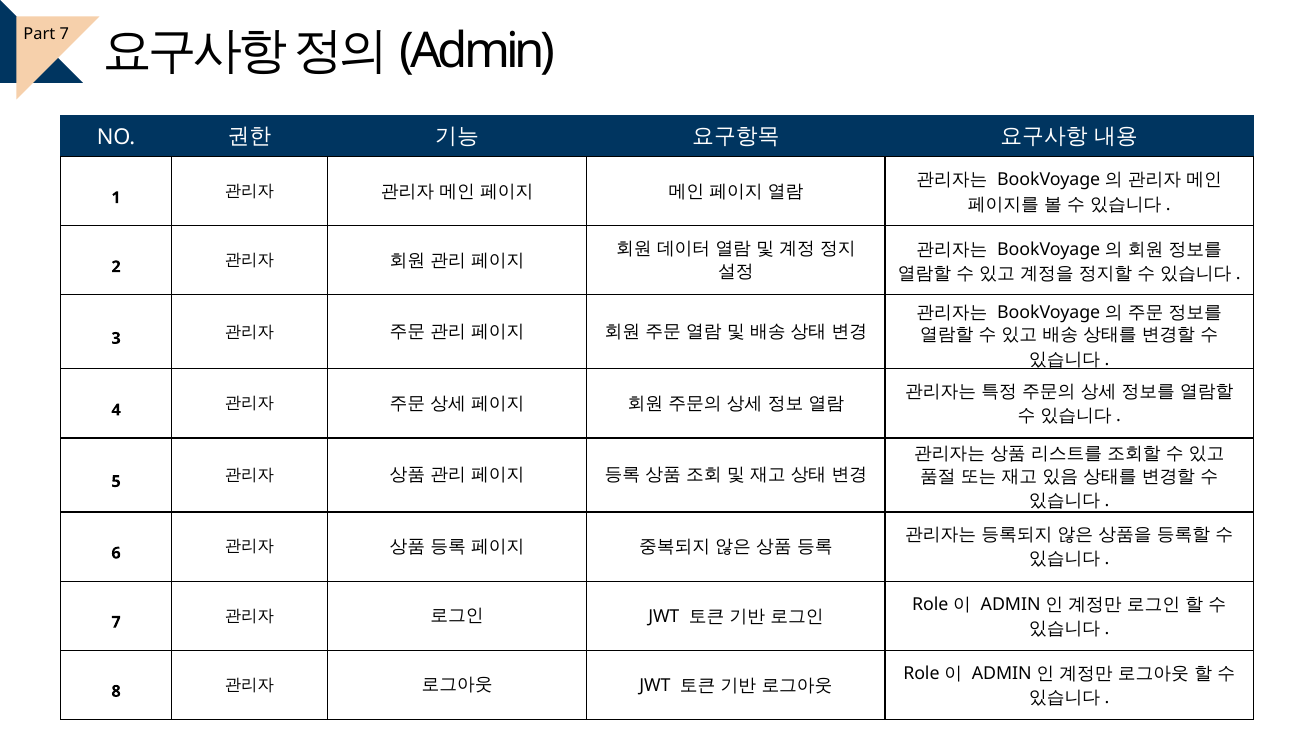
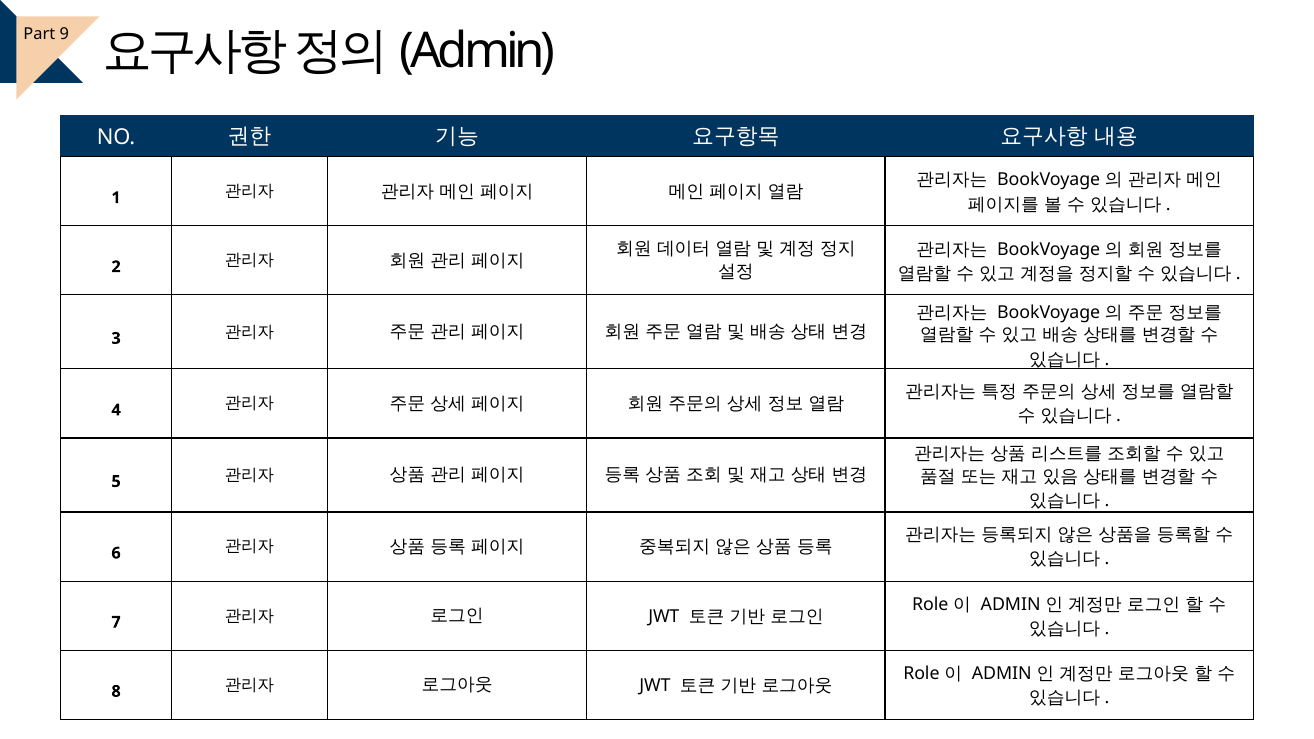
Part 7: 7 -> 9
